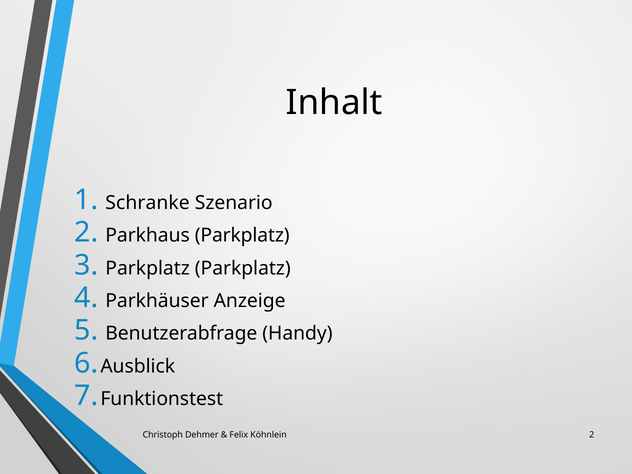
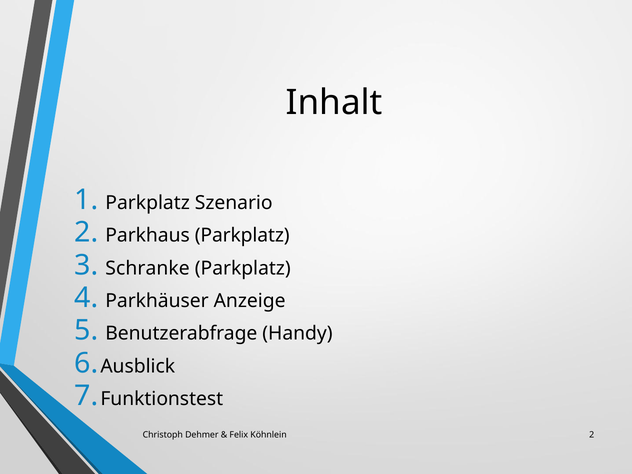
Schranke at (148, 203): Schranke -> Parkplatz
Parkplatz at (148, 268): Parkplatz -> Schranke
